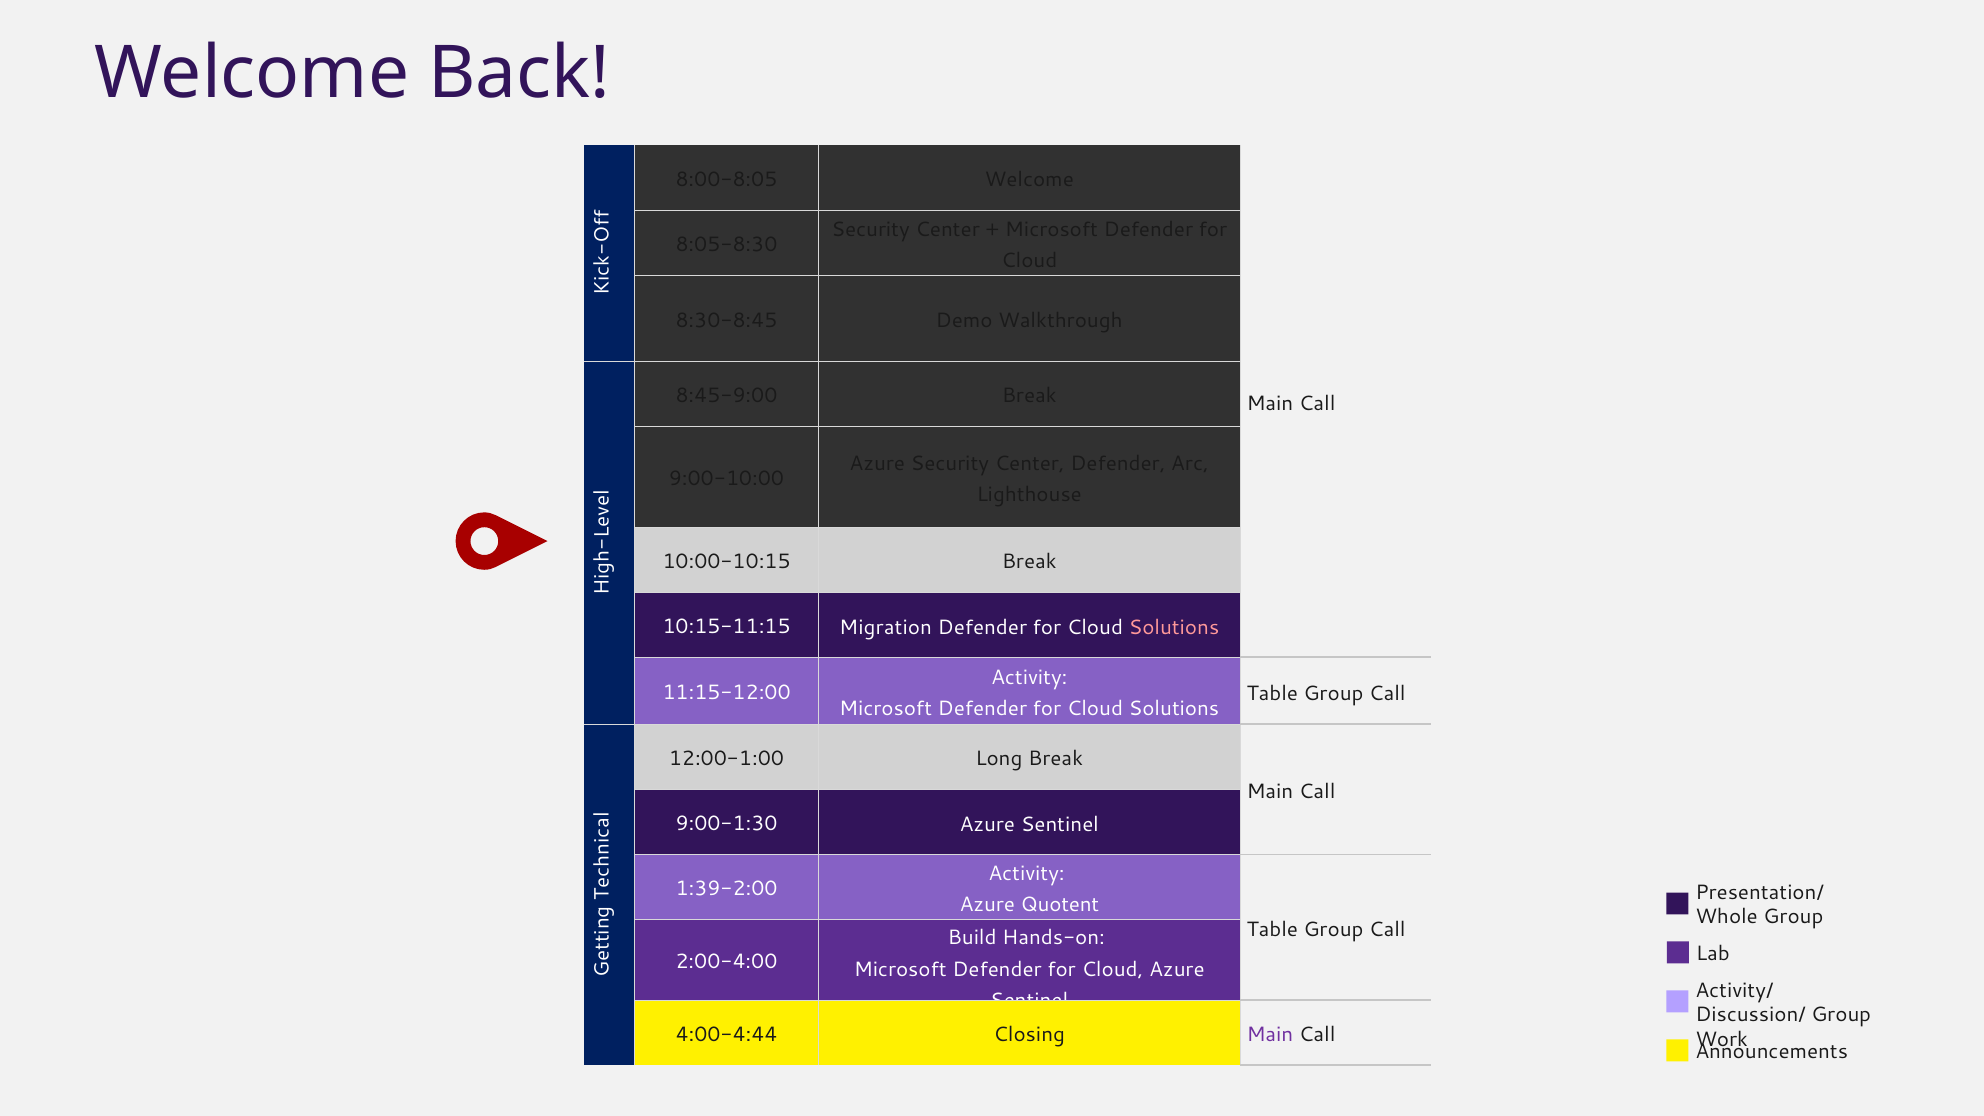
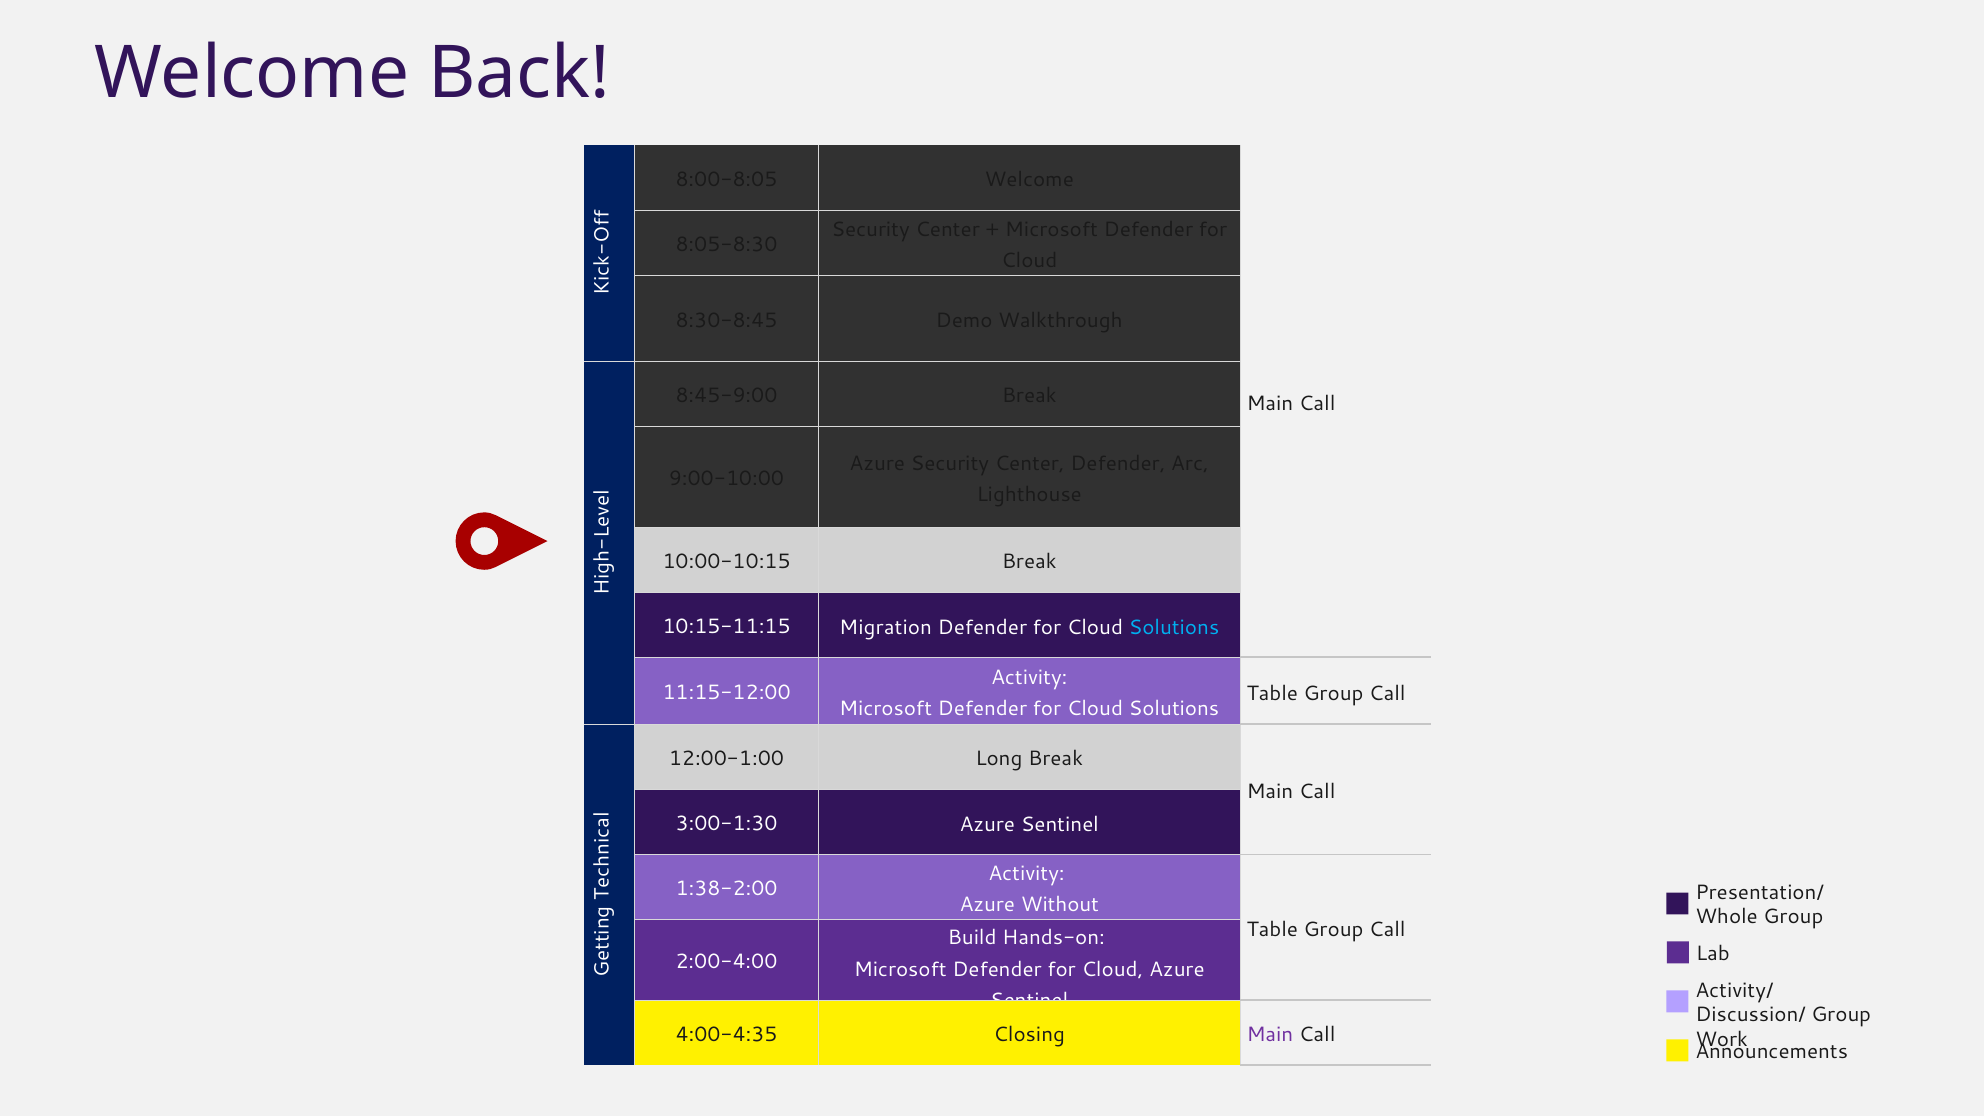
Solutions at (1174, 627) colour: pink -> light blue
9:00-1:30: 9:00-1:30 -> 3:00-1:30
1:39-2:00: 1:39-2:00 -> 1:38-2:00
Quotent: Quotent -> Without
4:00-4:44: 4:00-4:44 -> 4:00-4:35
